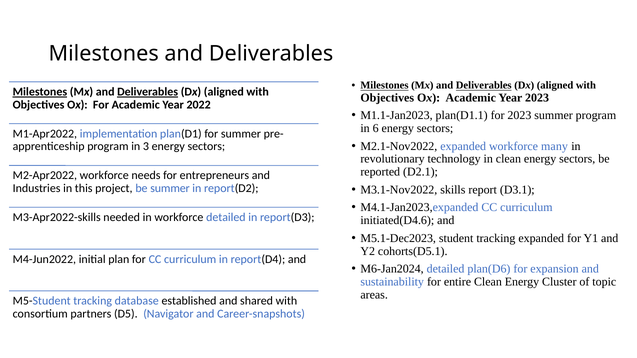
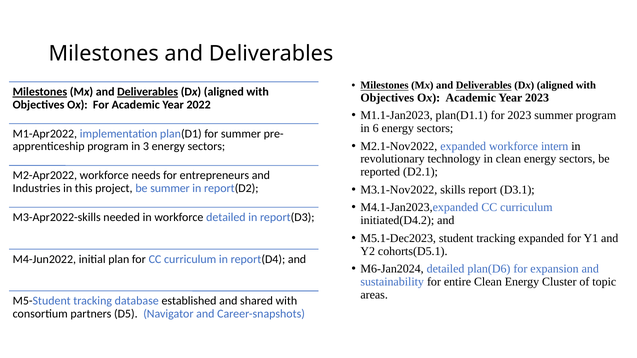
many: many -> intern
initiated(D4.6: initiated(D4.6 -> initiated(D4.2
